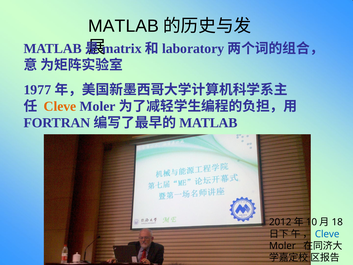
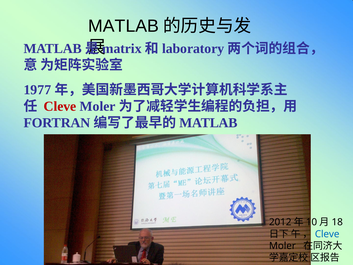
Cleve at (60, 106) colour: orange -> red
